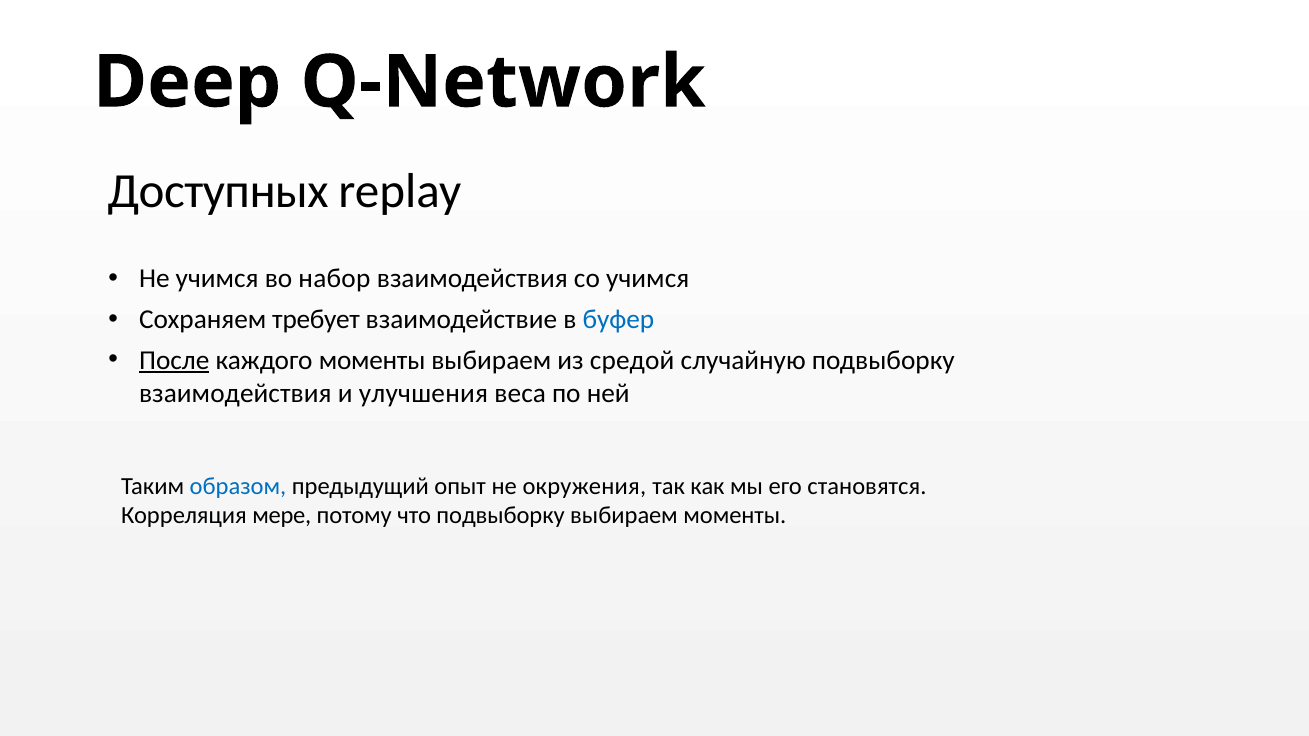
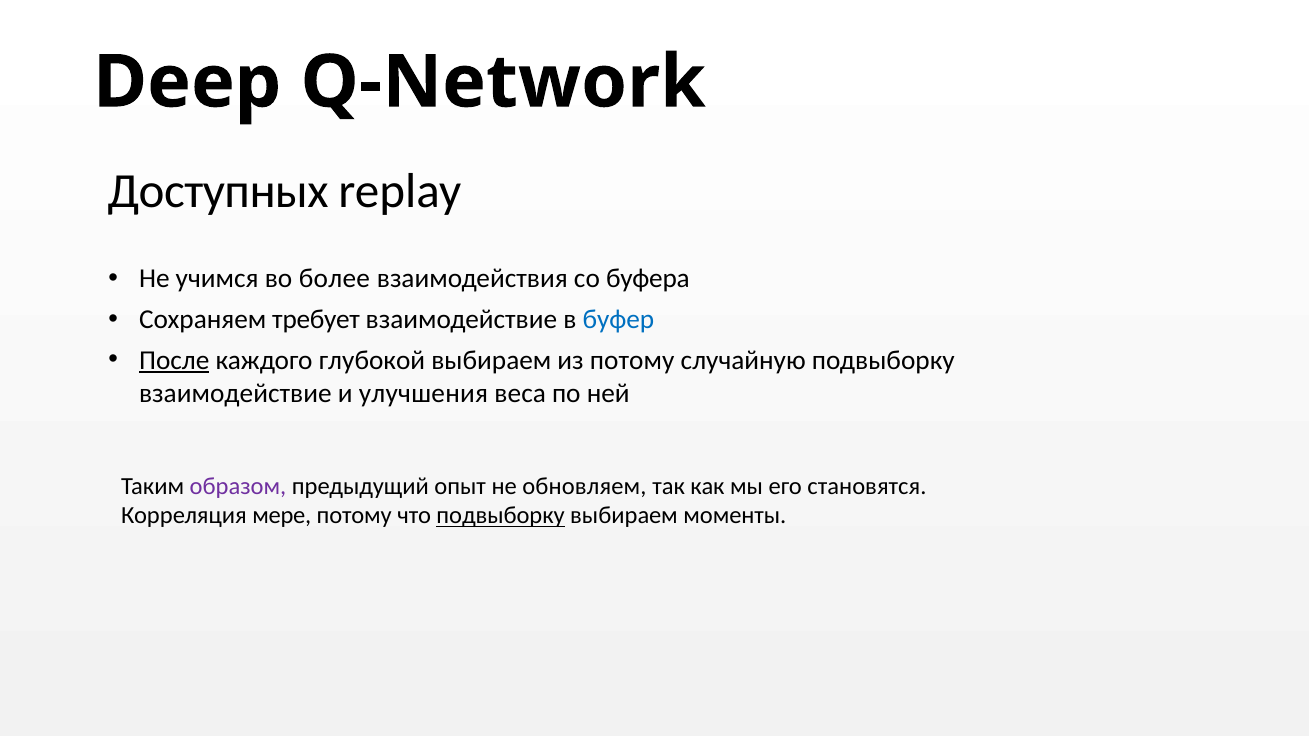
набор: набор -> более
со учимся: учимся -> буфера
каждого моменты: моменты -> глубокой
из средой: средой -> потому
взаимодействия at (235, 393): взаимодействия -> взаимодействие
образом colour: blue -> purple
окружения: окружения -> обновляем
подвыборку at (501, 516) underline: none -> present
